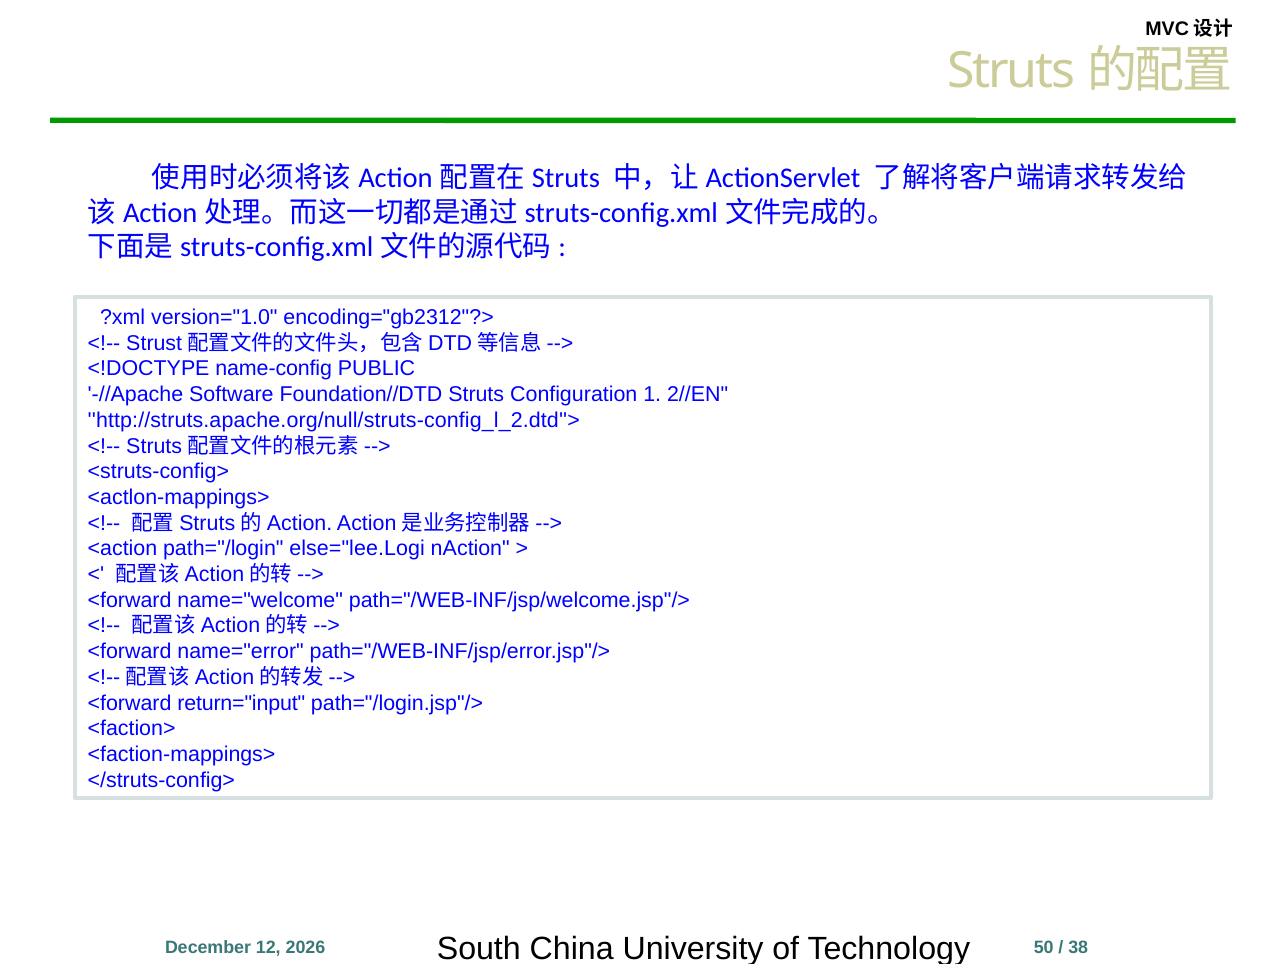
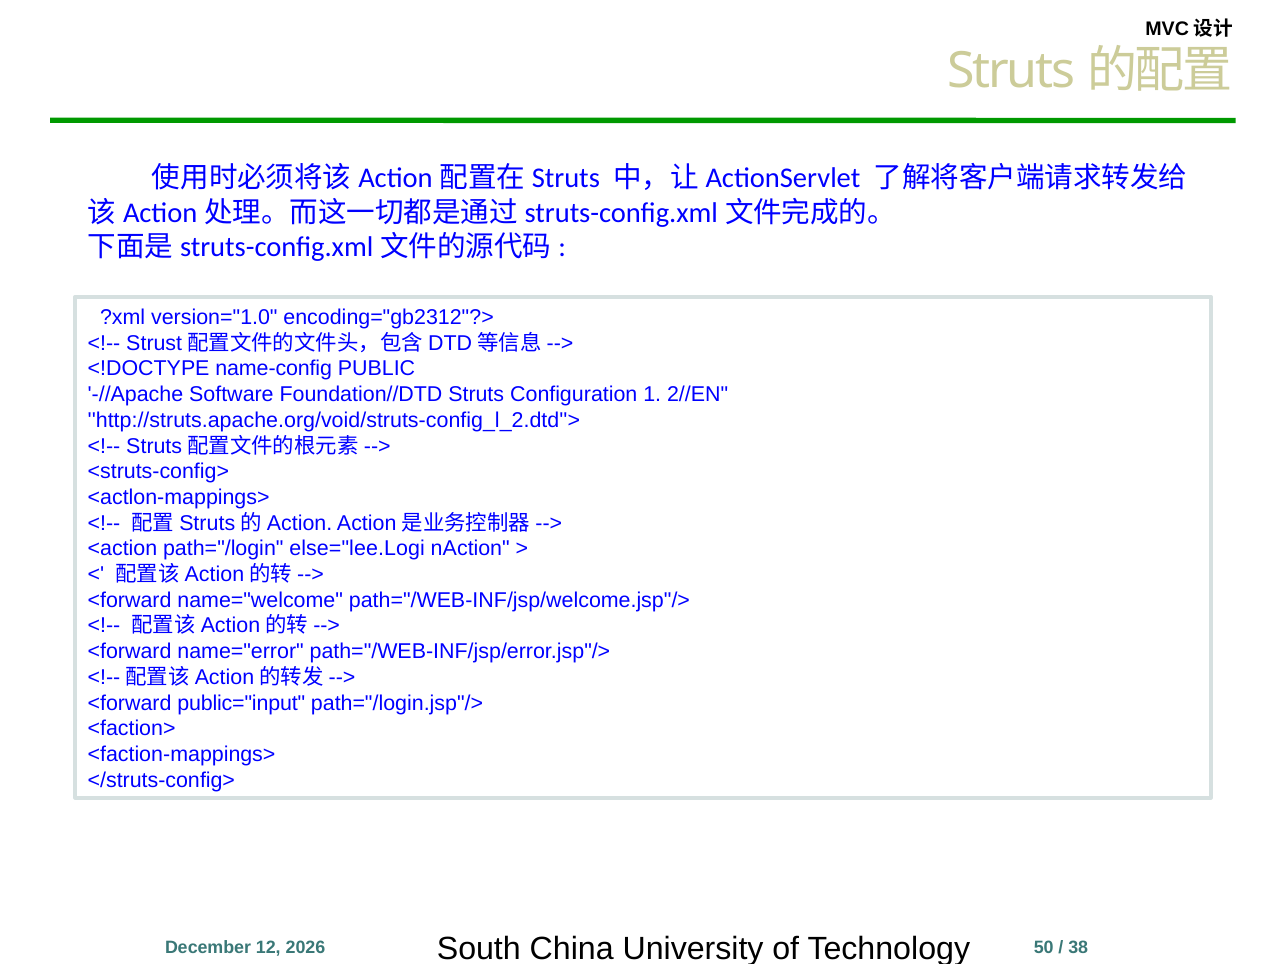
http://struts.apache.org/null/struts-config_l_2.dtd''>: http://struts.apache.org/null/struts-config_l_2.dtd''> -> http://struts.apache.org/void/struts-config_l_2.dtd''>
return="input: return="input -> public="input
